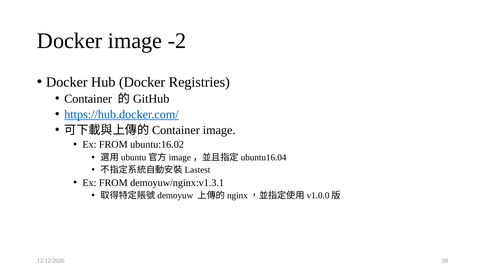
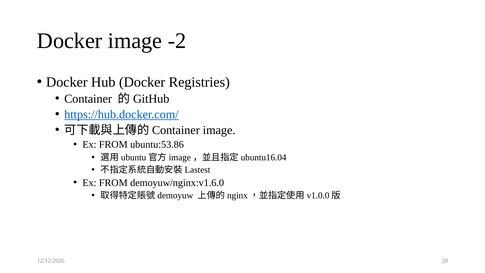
ubuntu:16.02: ubuntu:16.02 -> ubuntu:53.86
demoyuw/nginx:v1.3.1: demoyuw/nginx:v1.3.1 -> demoyuw/nginx:v1.6.0
